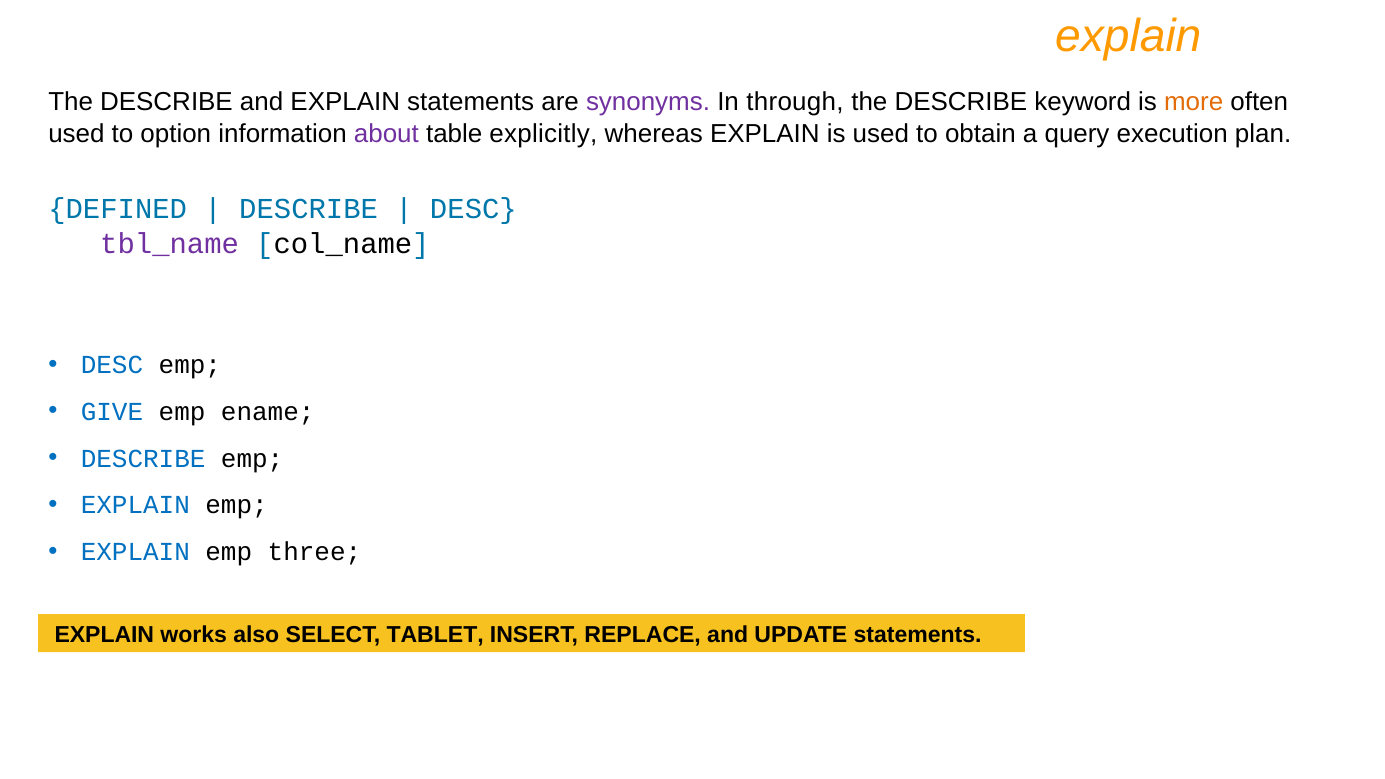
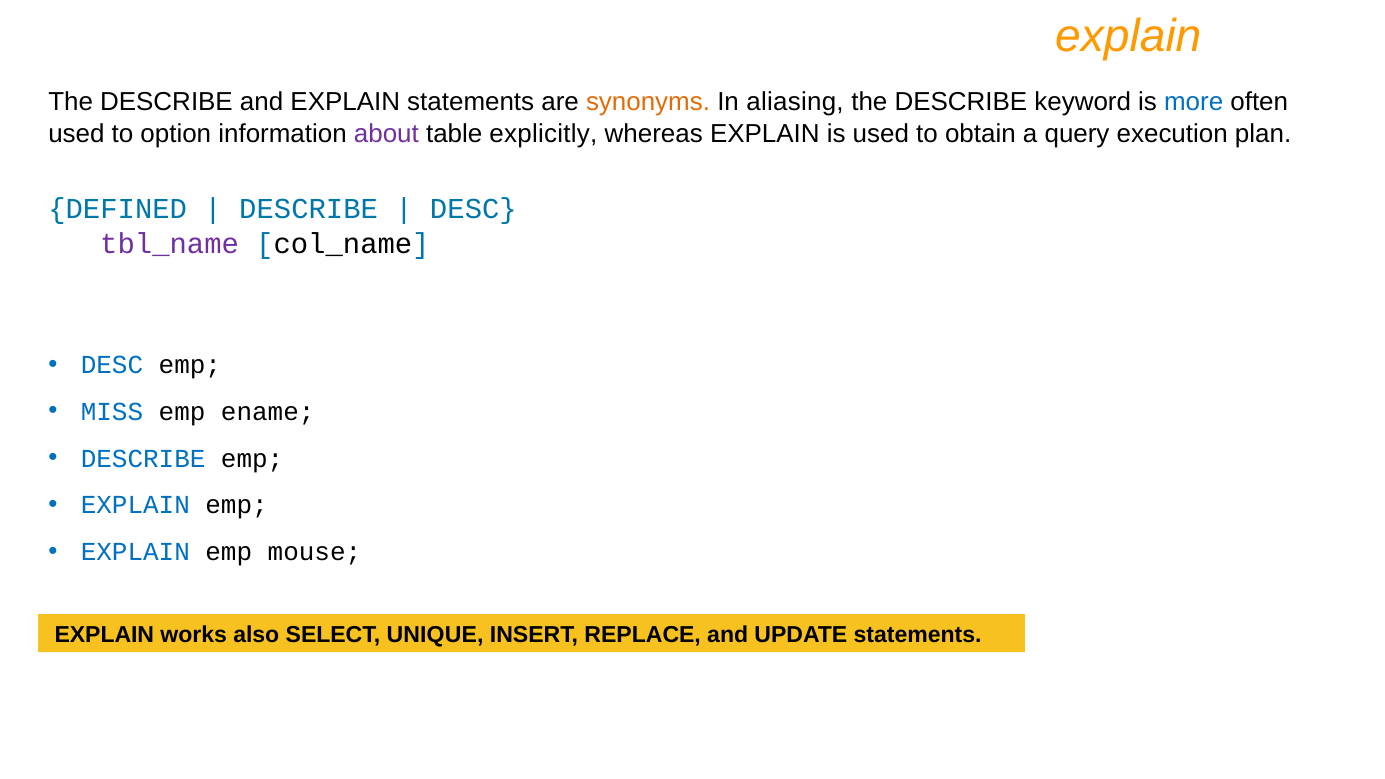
synonyms colour: purple -> orange
through: through -> aliasing
more colour: orange -> blue
GIVE: GIVE -> MISS
three: three -> mouse
TABLET: TABLET -> UNIQUE
